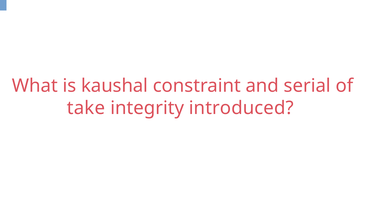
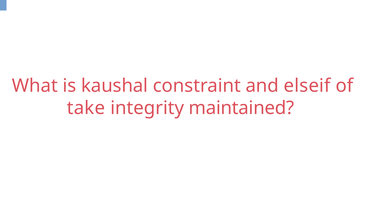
serial: serial -> elseif
introduced: introduced -> maintained
